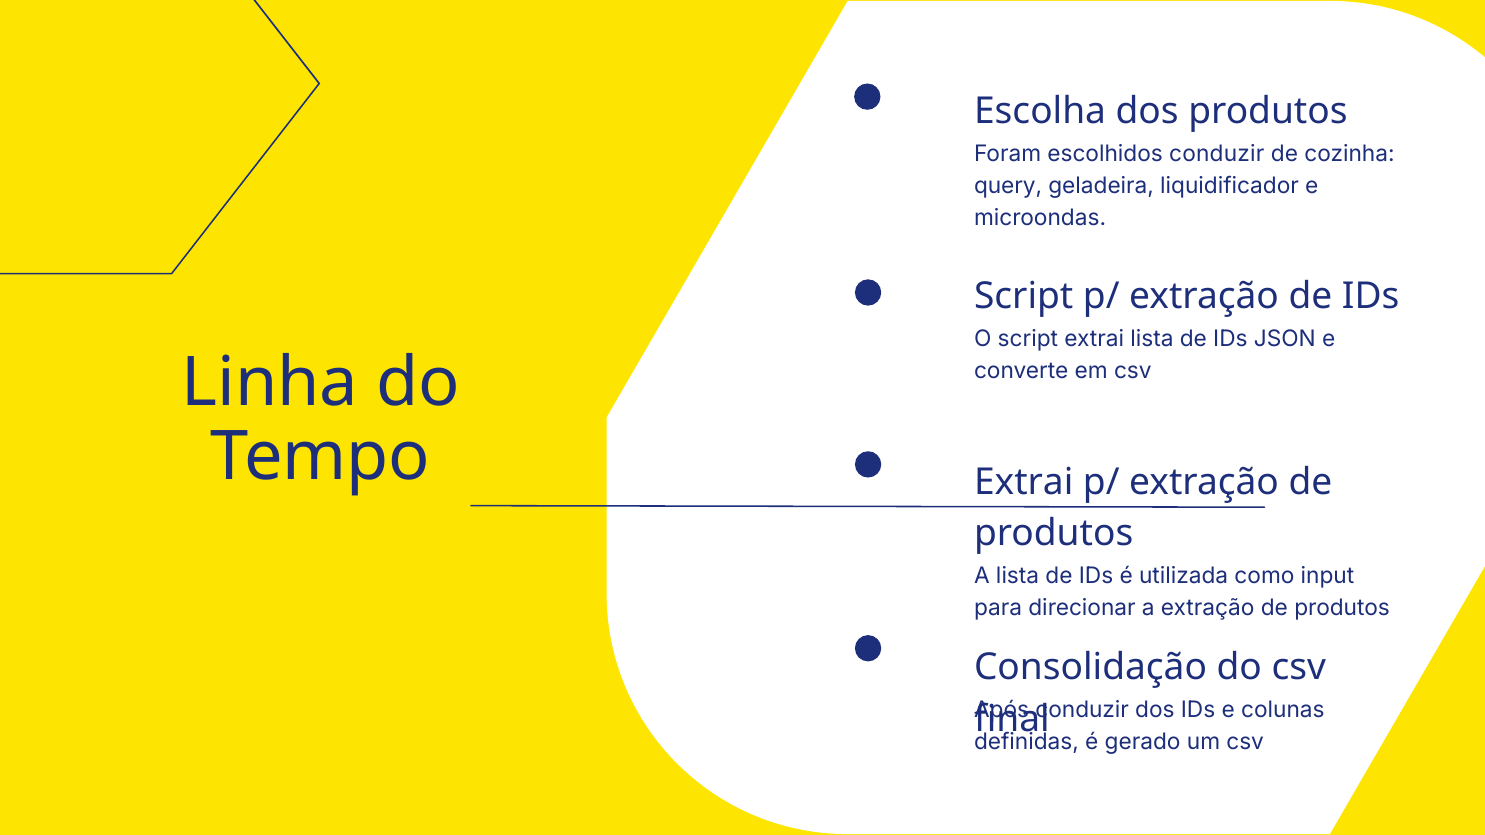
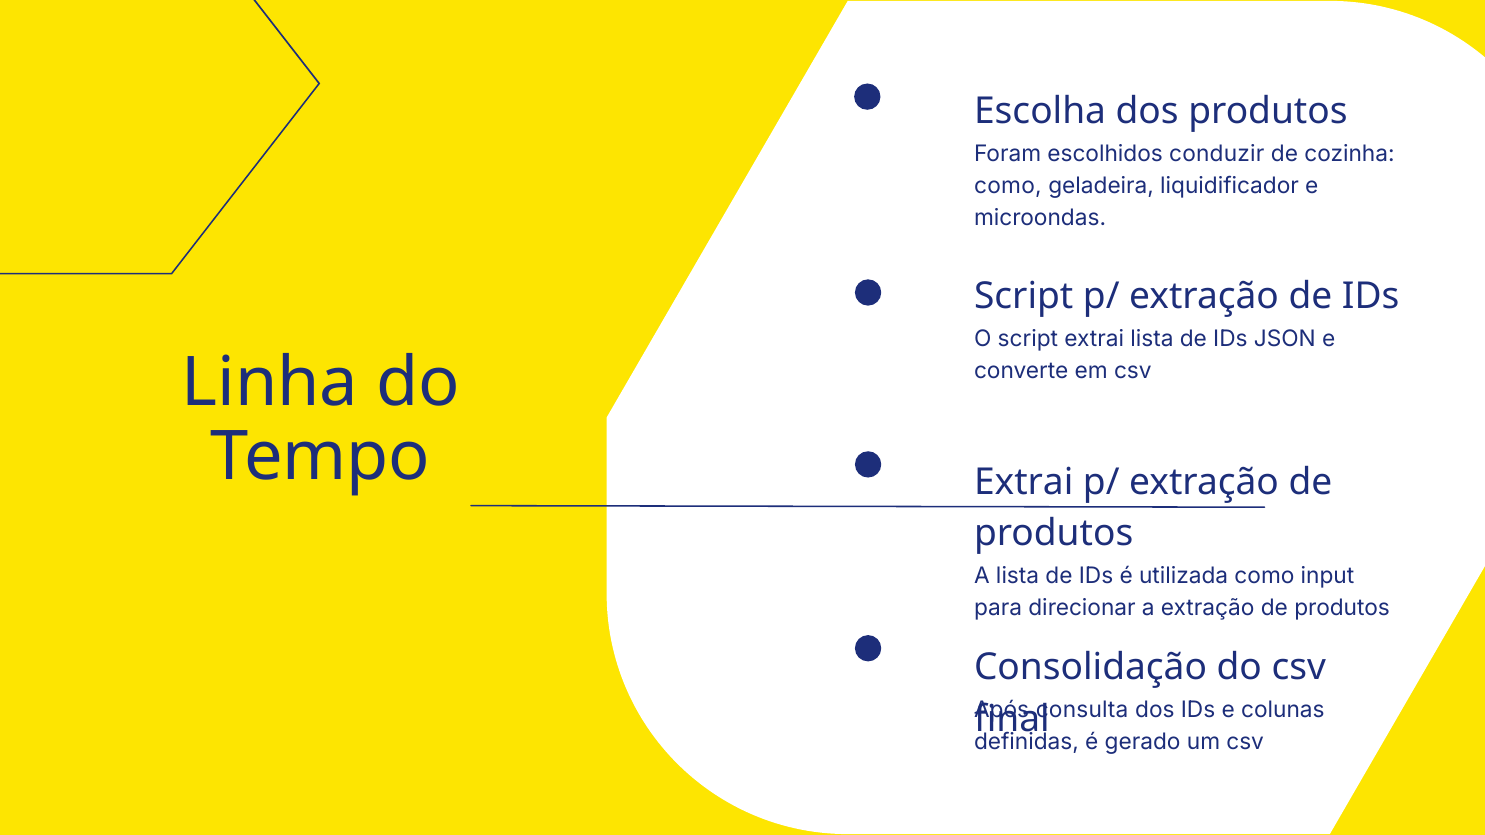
query at (1008, 186): query -> como
conduzir at (1082, 710): conduzir -> consulta
